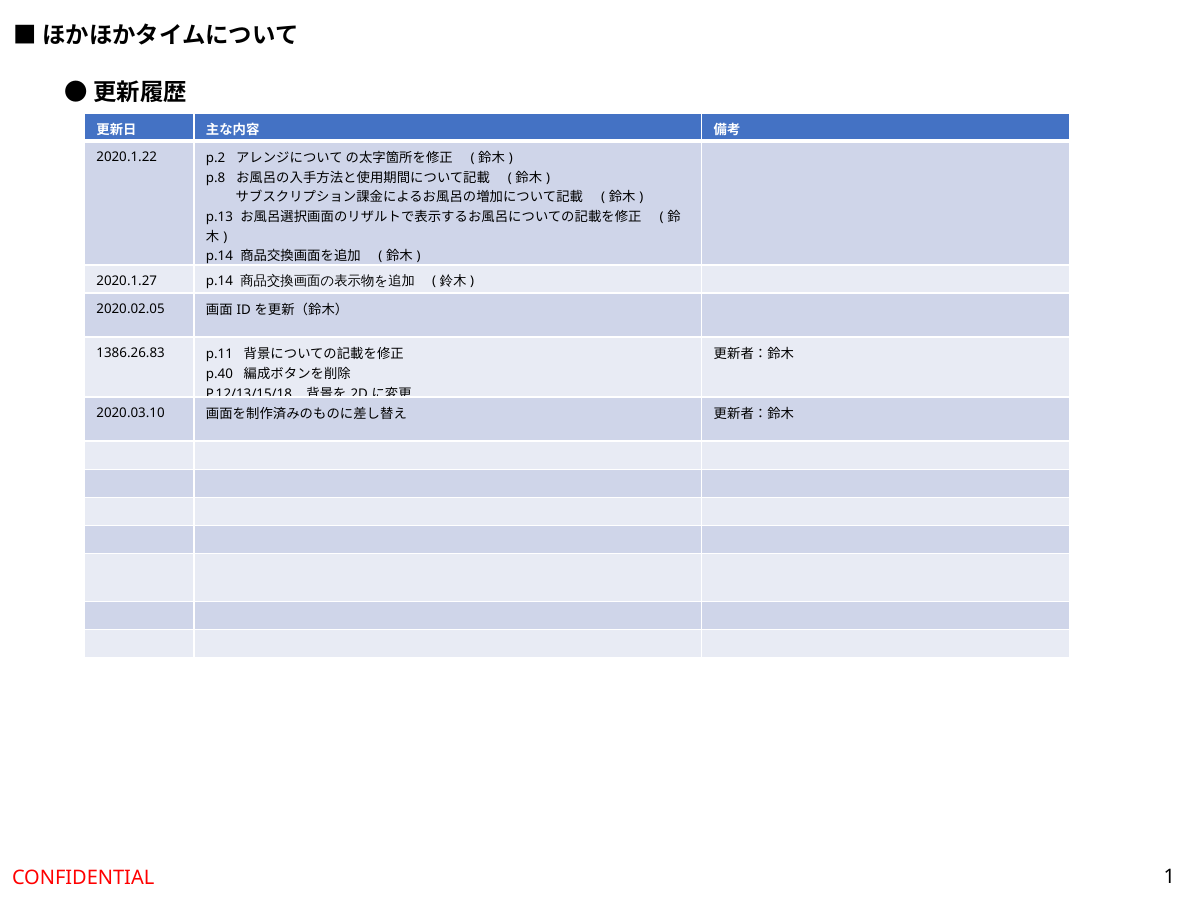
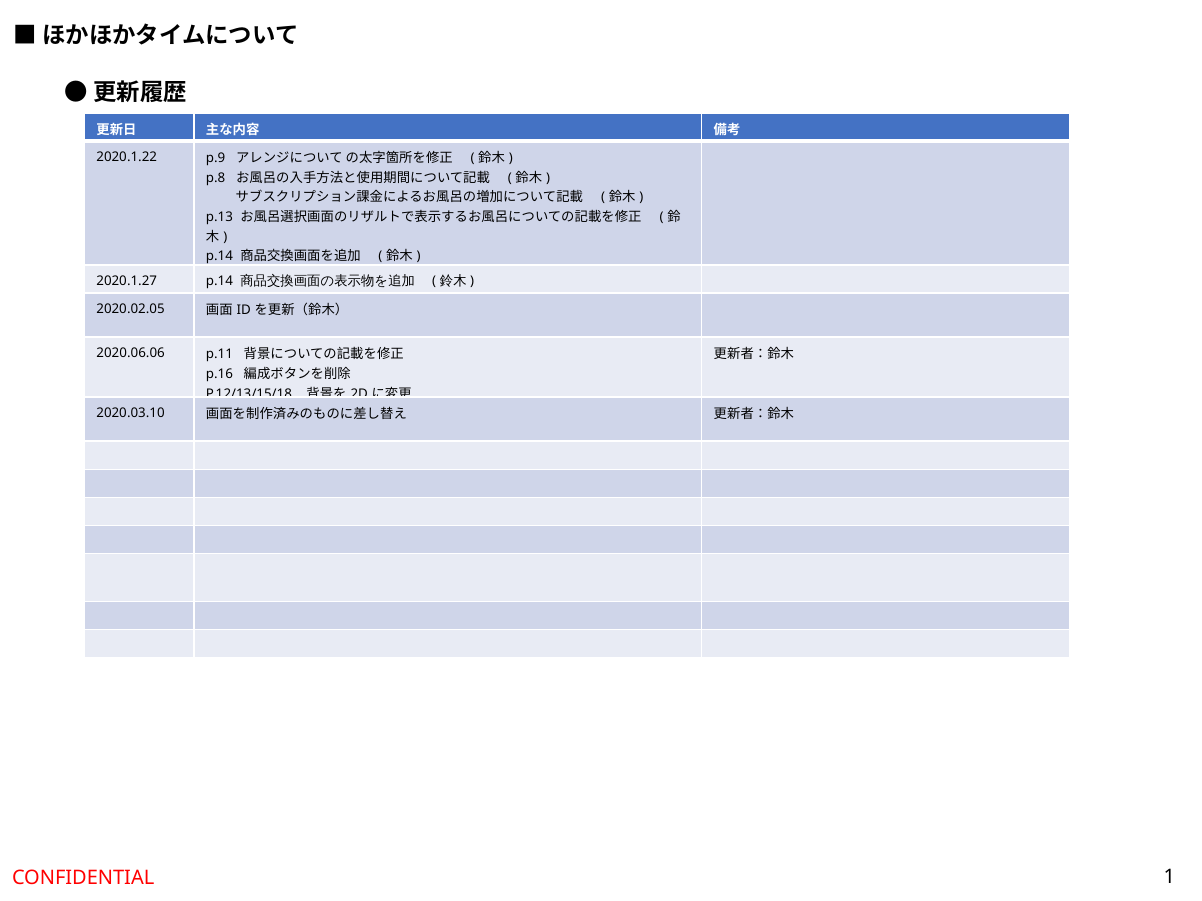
p.2: p.2 -> p.9
1386.26.83: 1386.26.83 -> 2020.06.06
p.40: p.40 -> p.16
